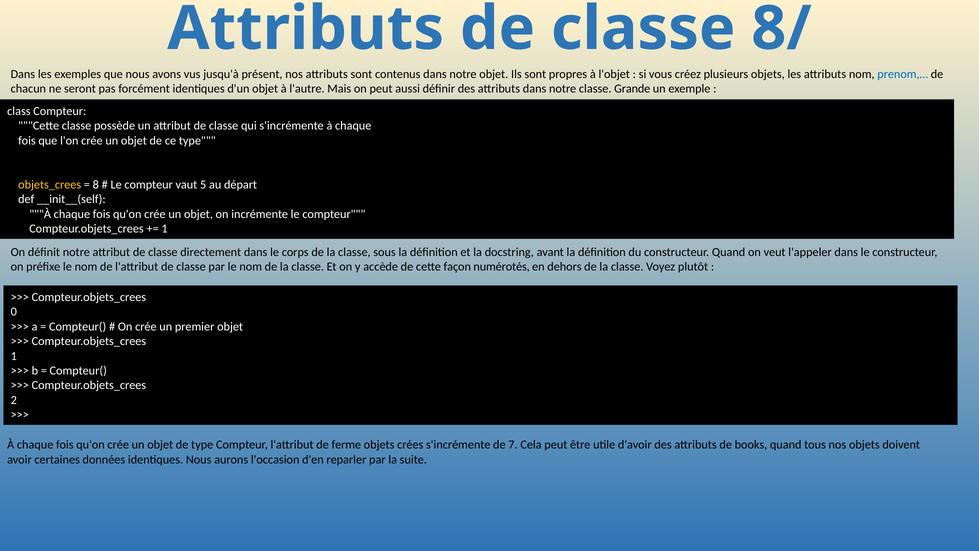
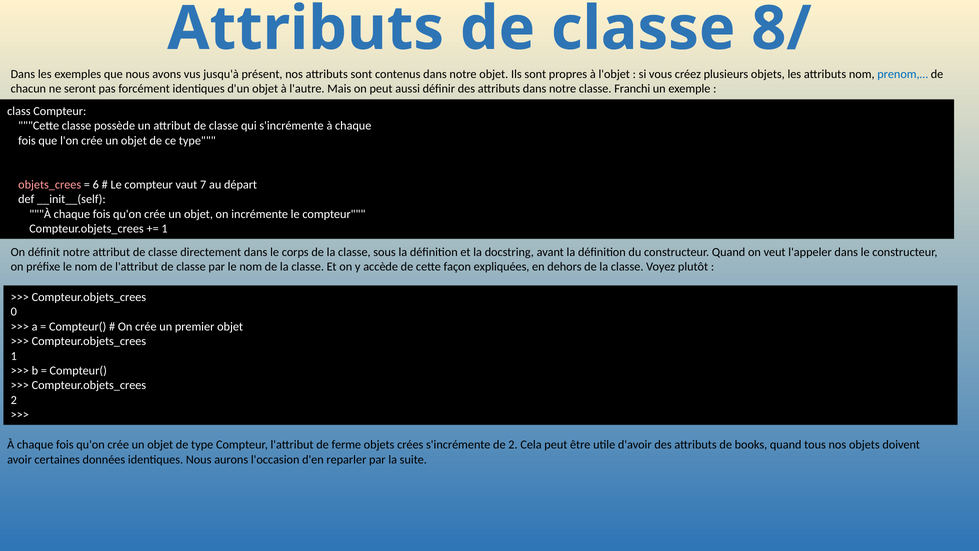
Grande: Grande -> Franchi
objets_crees colour: yellow -> pink
8: 8 -> 6
5: 5 -> 7
numérotés: numérotés -> expliquées
de 7: 7 -> 2
